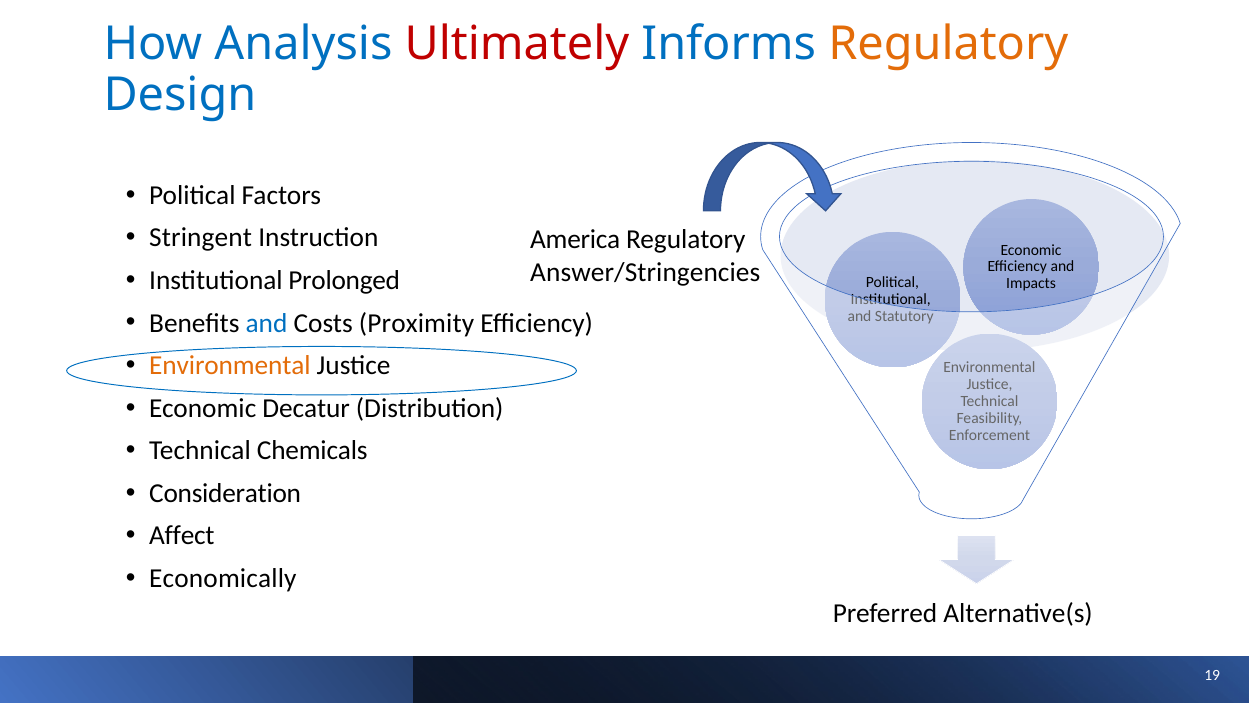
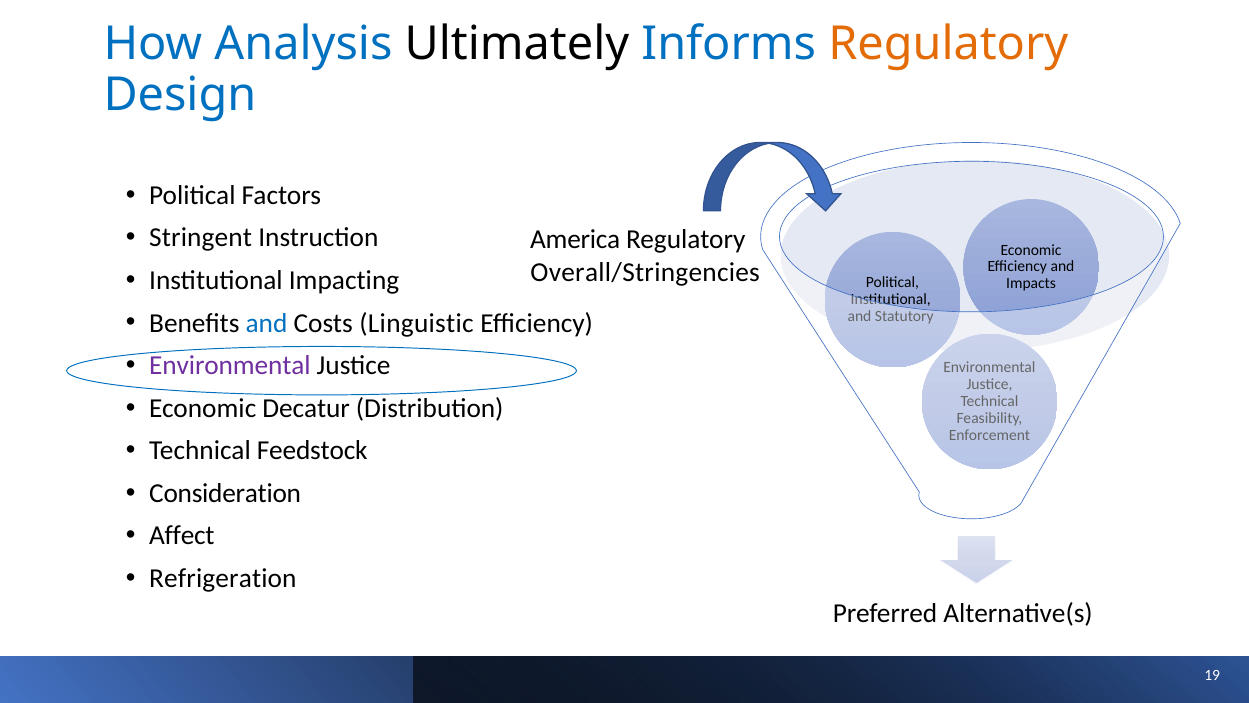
Ultimately colour: red -> black
Answer/Stringencies: Answer/Stringencies -> Overall/Stringencies
Prolonged: Prolonged -> Impacting
Proximity: Proximity -> Linguistic
Environmental at (230, 365) colour: orange -> purple
Chemicals: Chemicals -> Feedstock
Economically: Economically -> Refrigeration
